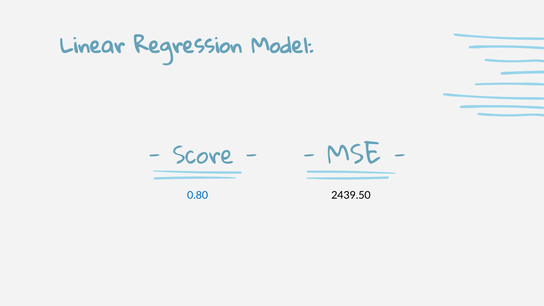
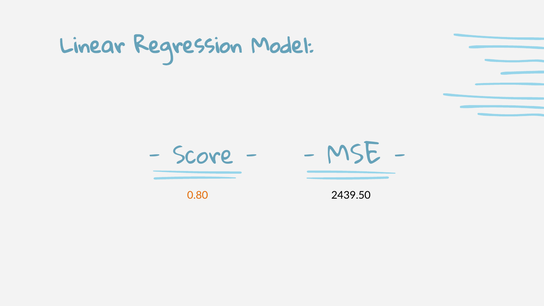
0.80 colour: blue -> orange
